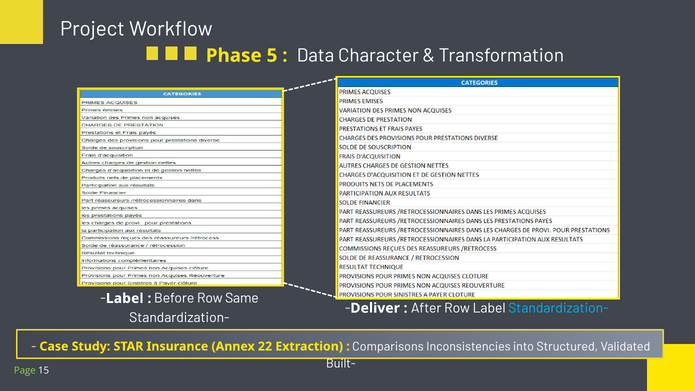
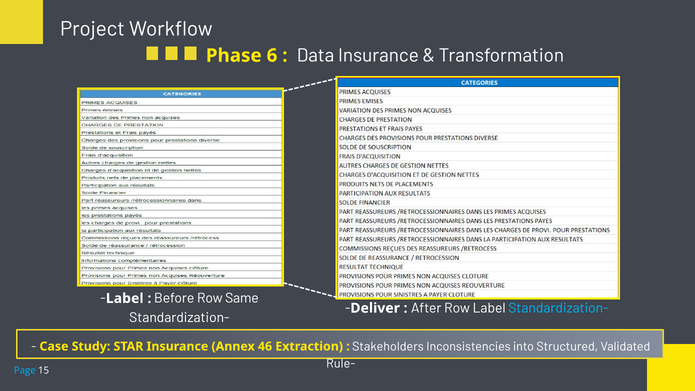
Data Character: Character -> Insurance
5: 5 -> 6
22: 22 -> 46
Comparisons: Comparisons -> Stakeholders
Built-: Built- -> Rule-
Page colour: light green -> light blue
